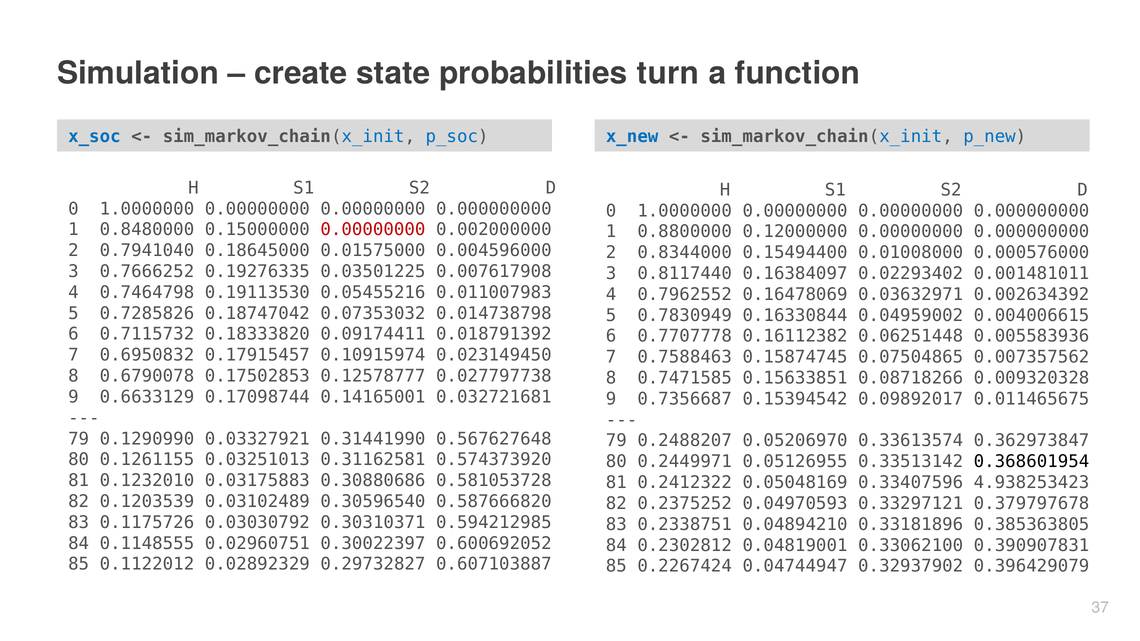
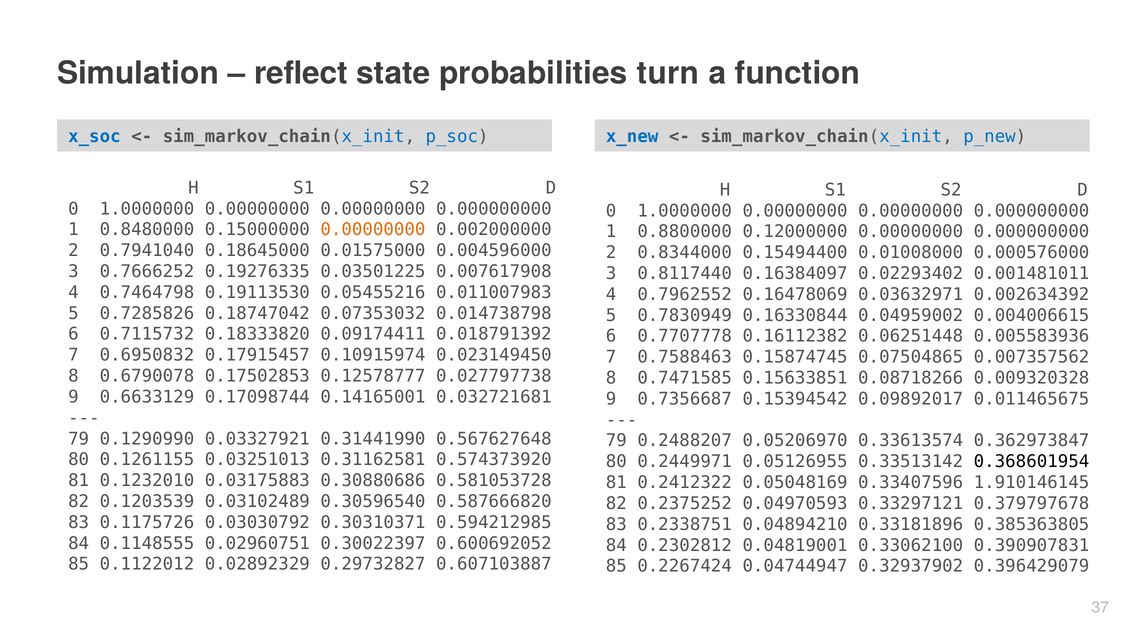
create: create -> reflect
0.00000000 at (373, 230) colour: red -> orange
4.938253423: 4.938253423 -> 1.910146145
